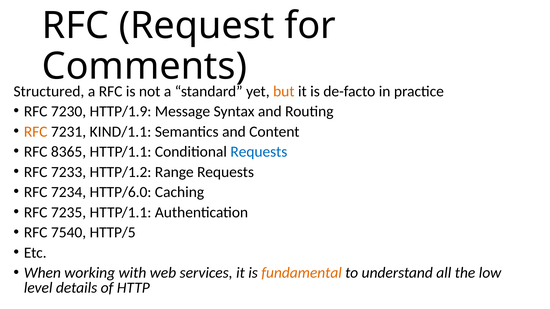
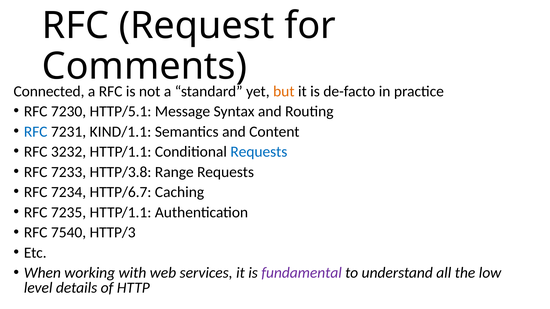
Structured: Structured -> Connected
HTTP/1.9: HTTP/1.9 -> HTTP/5.1
RFC at (36, 132) colour: orange -> blue
8365: 8365 -> 3232
HTTP/1.2: HTTP/1.2 -> HTTP/3.8
HTTP/6.0: HTTP/6.0 -> HTTP/6.7
HTTP/5: HTTP/5 -> HTTP/3
fundamental colour: orange -> purple
